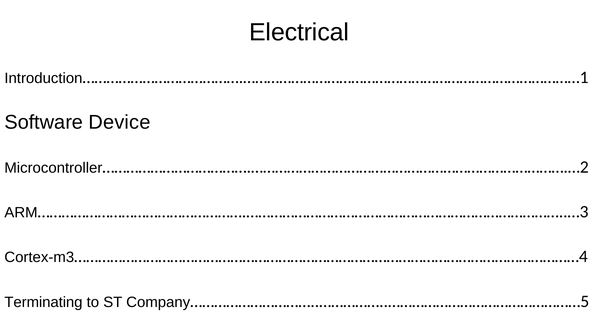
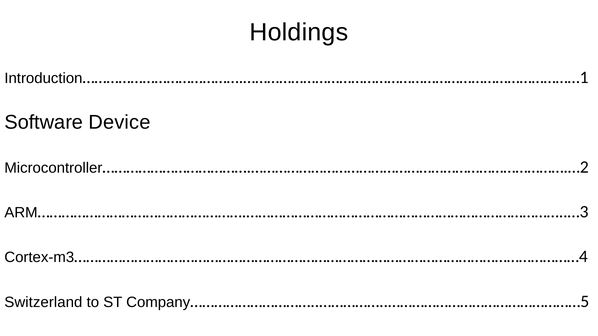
Electrical: Electrical -> Holdings
Terminating: Terminating -> Switzerland
